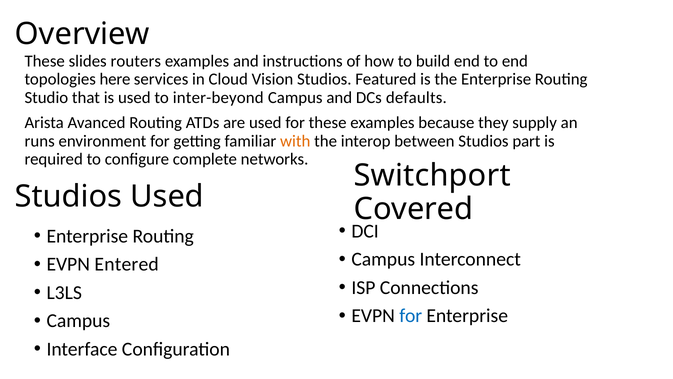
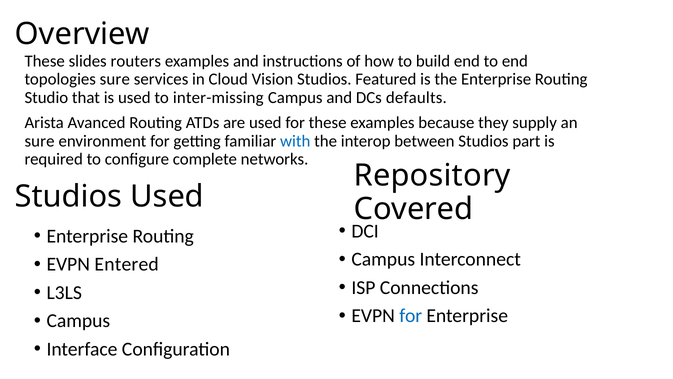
topologies here: here -> sure
inter-beyond: inter-beyond -> inter-missing
runs at (40, 141): runs -> sure
with colour: orange -> blue
Switchport: Switchport -> Repository
